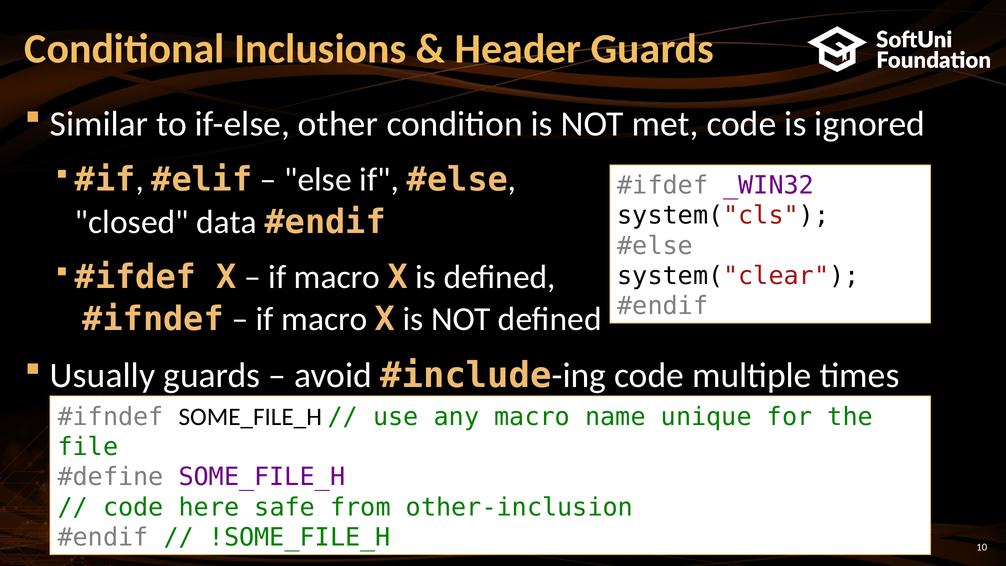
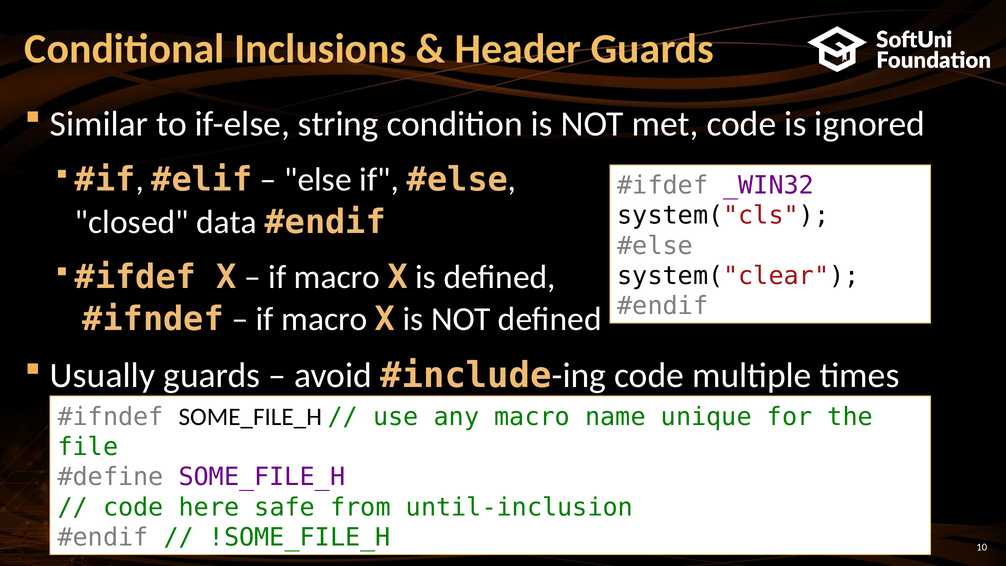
other: other -> string
other-inclusion: other-inclusion -> until-inclusion
